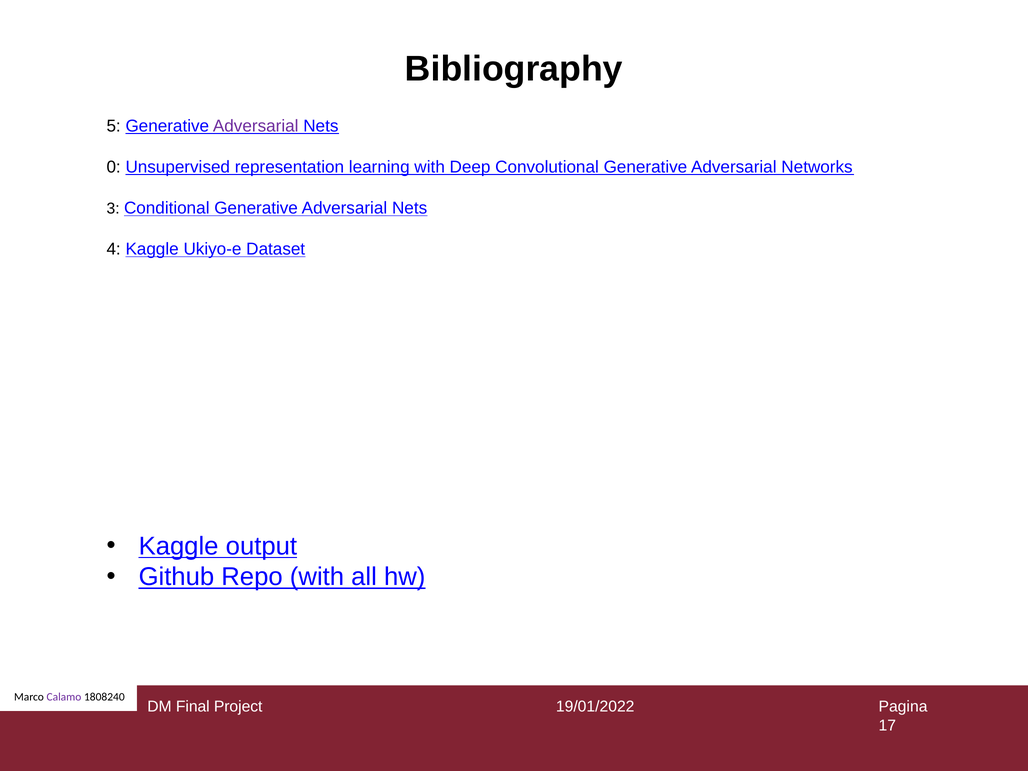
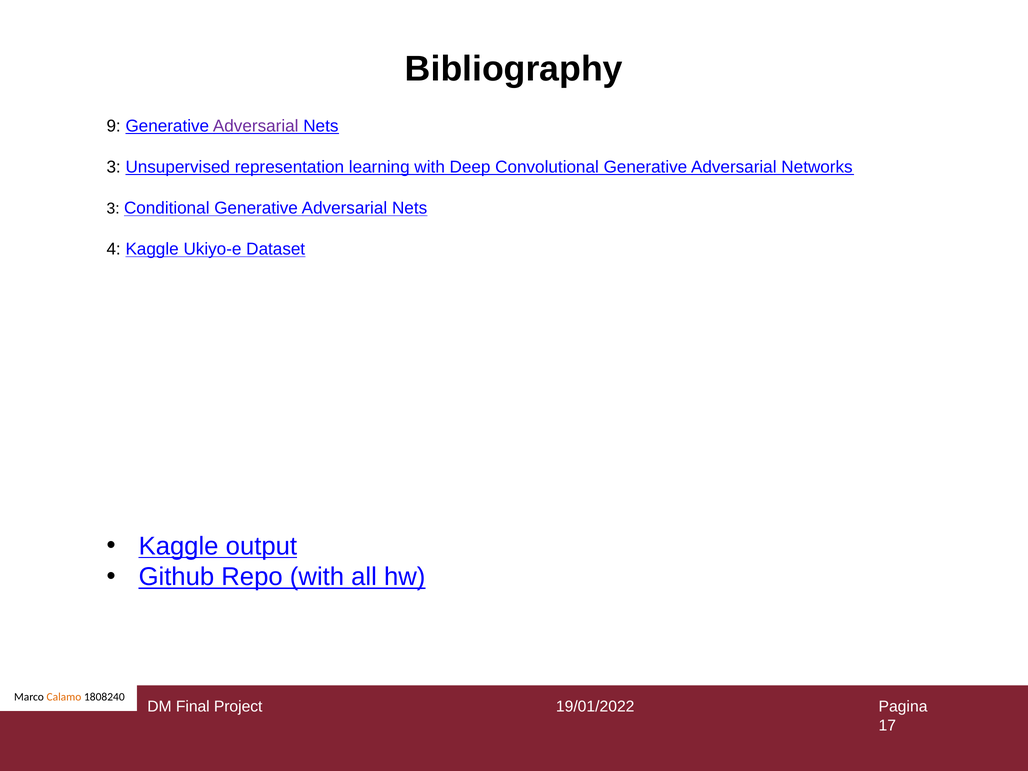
5: 5 -> 9
0 at (114, 167): 0 -> 3
Calamo colour: purple -> orange
